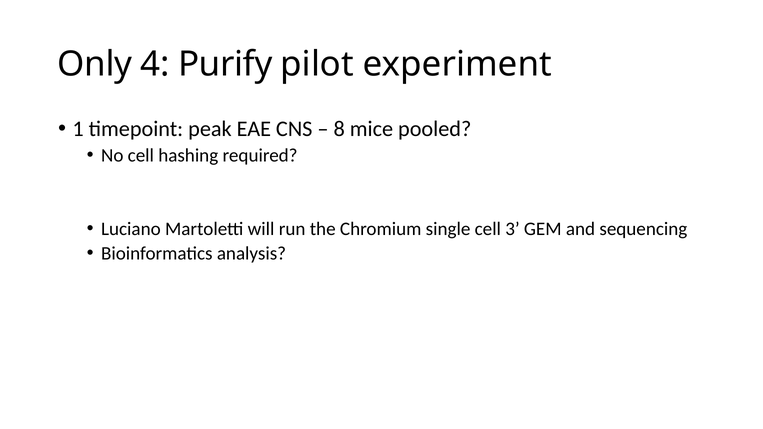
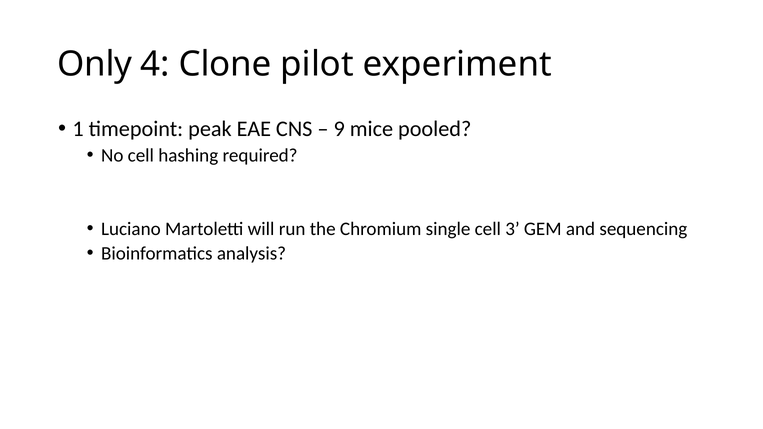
Purify: Purify -> Clone
8: 8 -> 9
